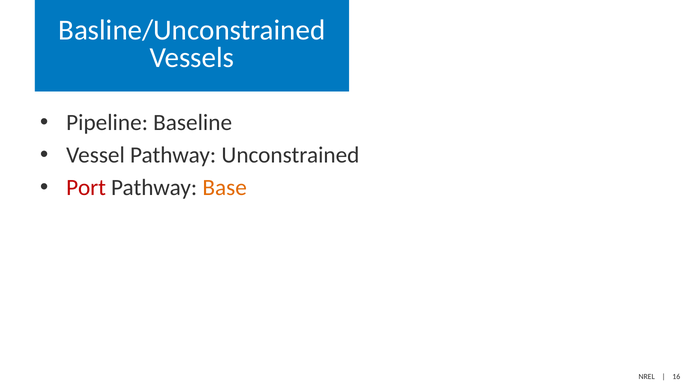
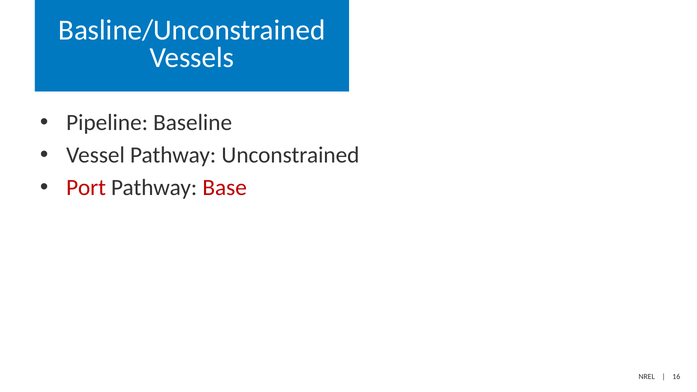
Base colour: orange -> red
